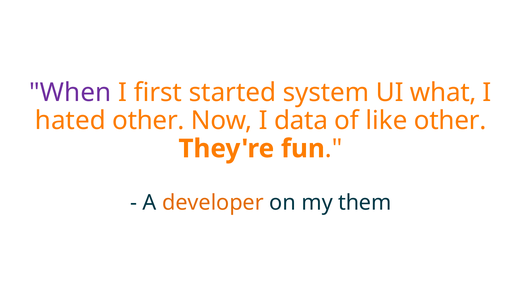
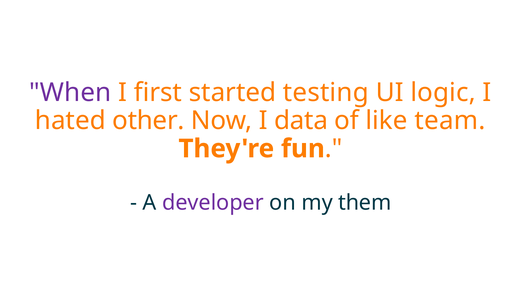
system: system -> testing
what: what -> logic
like other: other -> team
developer colour: orange -> purple
